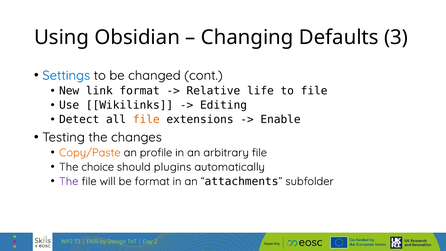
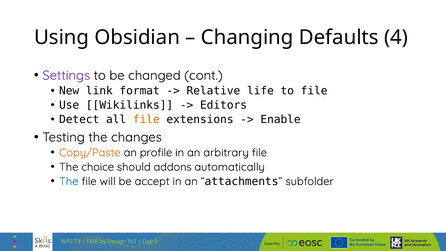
3: 3 -> 4
Settings colour: blue -> purple
Editing: Editing -> Editors
plugins: plugins -> addons
The at (69, 181) colour: purple -> blue
be format: format -> accept
